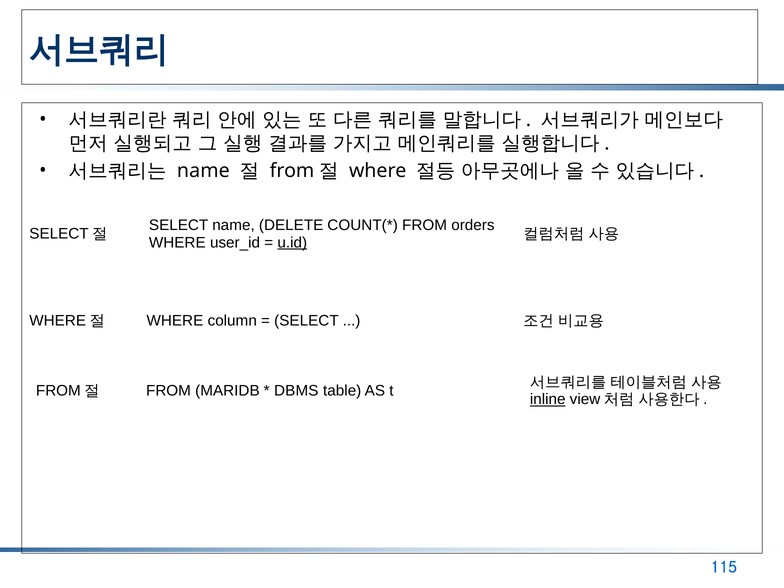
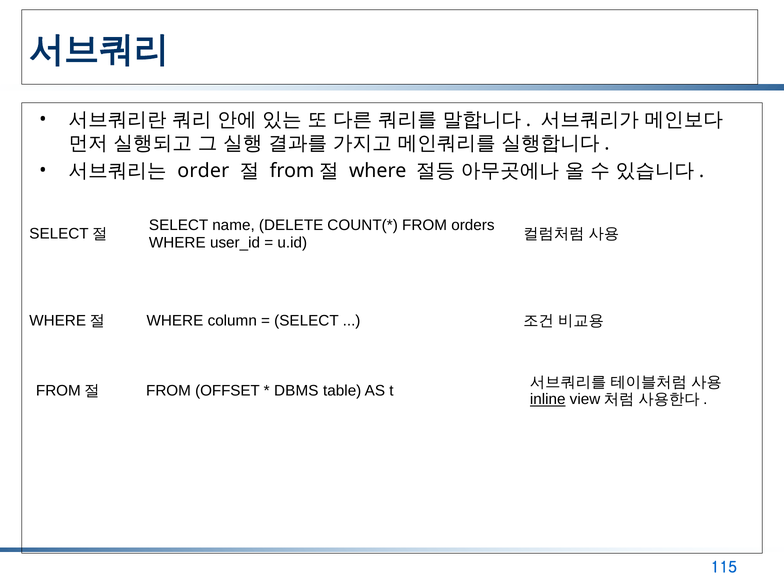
name at (203, 171): name -> order
u.id underline: present -> none
MARIDB: MARIDB -> OFFSET
